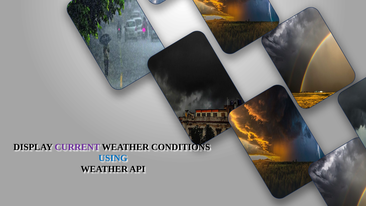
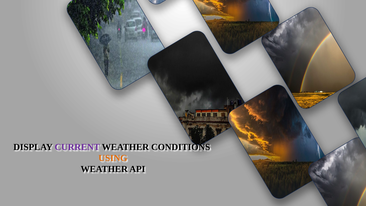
USING colour: blue -> orange
